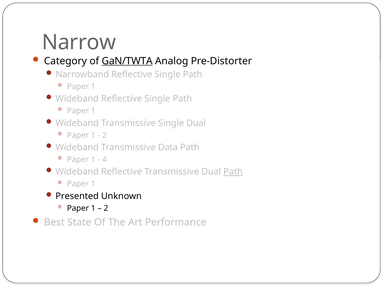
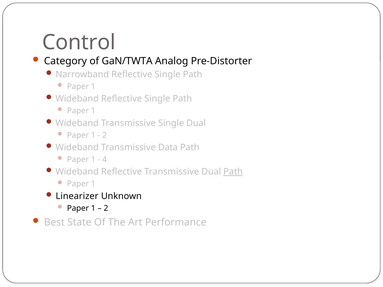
Narrow: Narrow -> Control
GaN/TWTA underline: present -> none
Presented: Presented -> Linearizer
